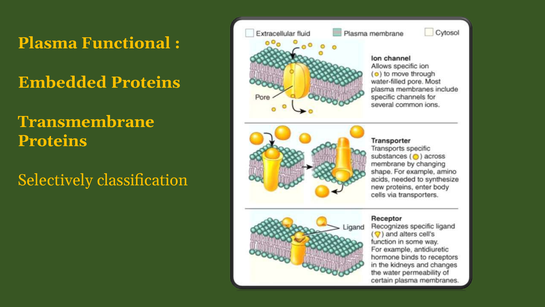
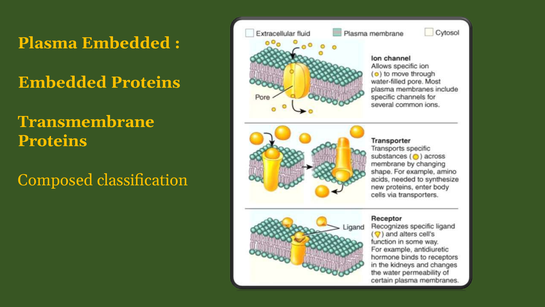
Plasma Functional: Functional -> Embedded
Selectively: Selectively -> Composed
